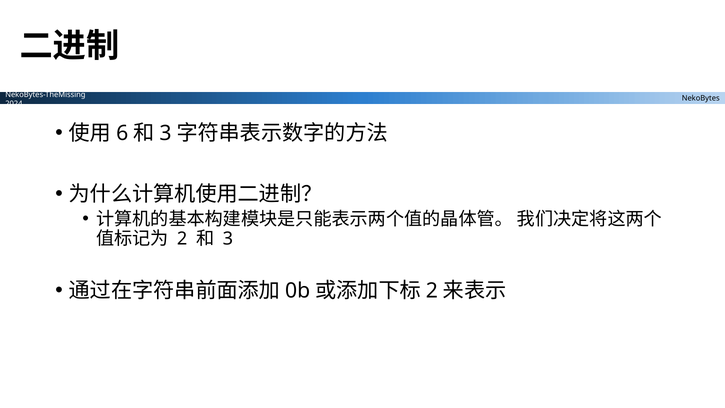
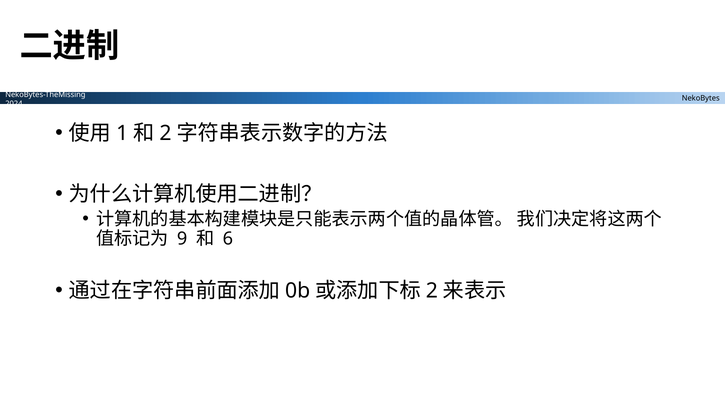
6: 6 -> 1
3 at (166, 133): 3 -> 2
2 at (182, 239): 2 -> 9
3 at (228, 239): 3 -> 6
